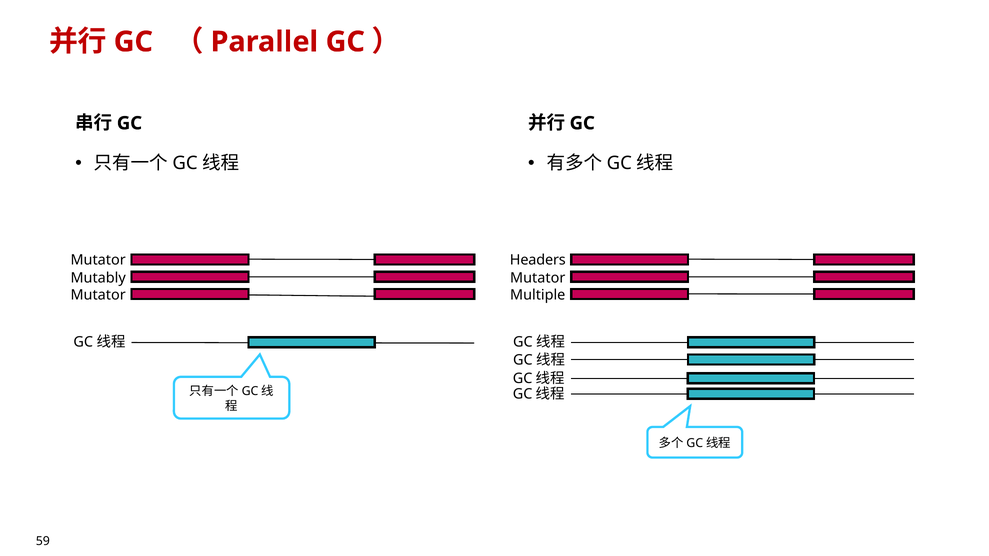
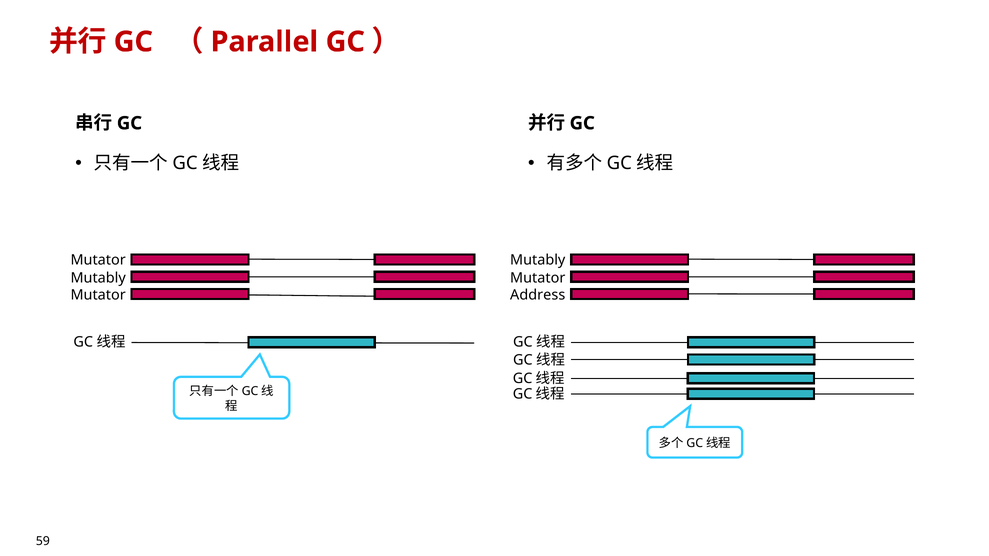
Headers at (538, 260): Headers -> Mutably
Multiple: Multiple -> Address
